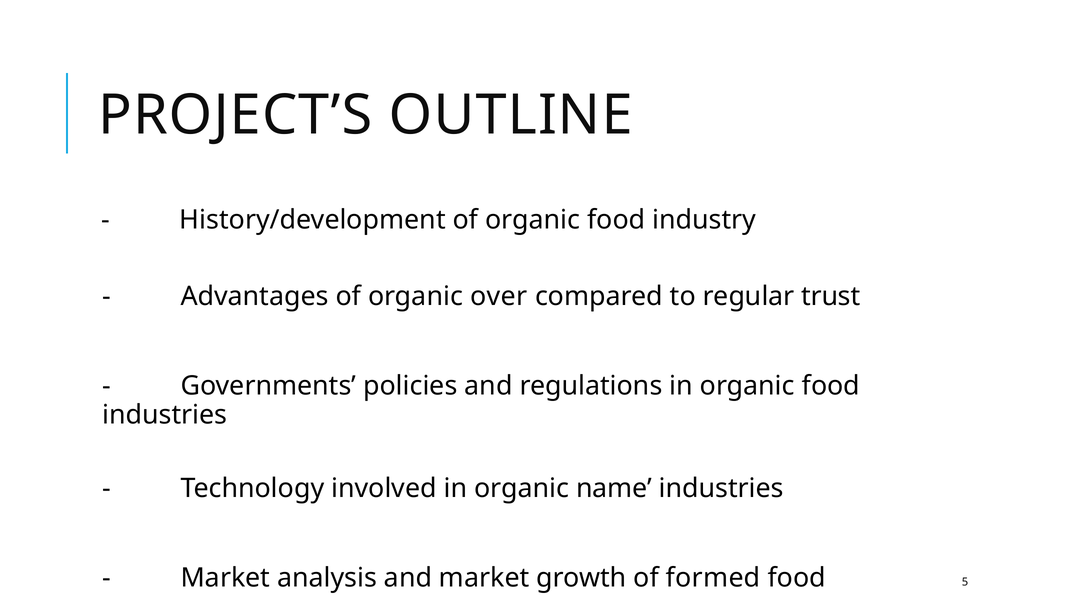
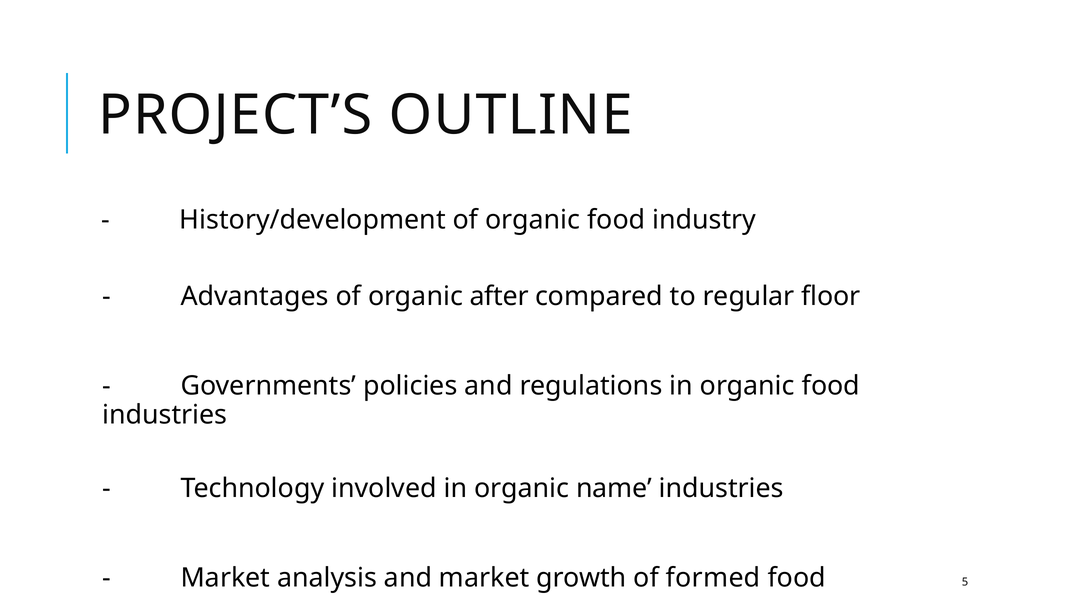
over: over -> after
trust: trust -> floor
